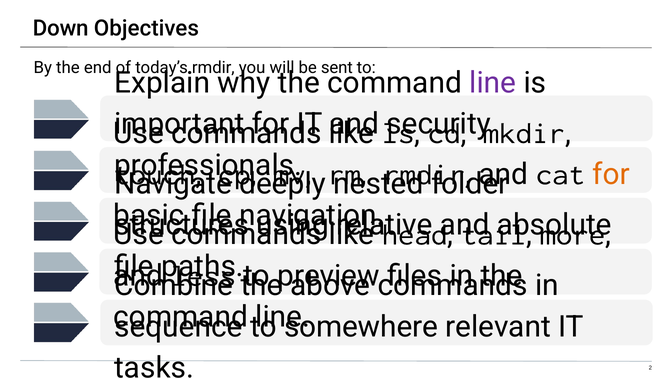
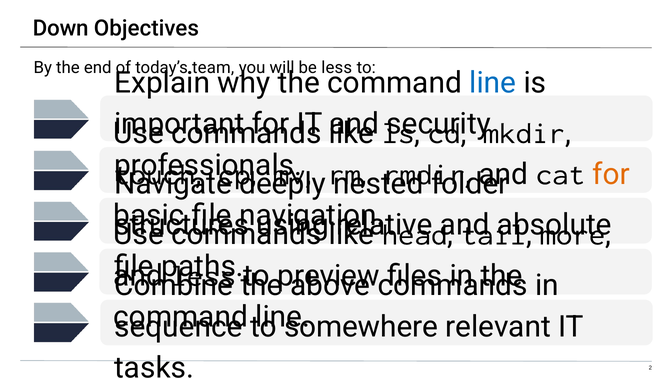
rmdir at (213, 68): rmdir -> team
sent at (337, 68): sent -> less
line at (493, 83) colour: purple -> blue
